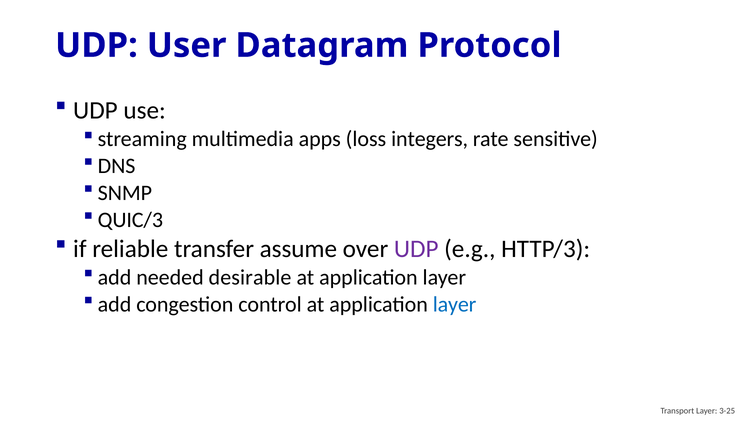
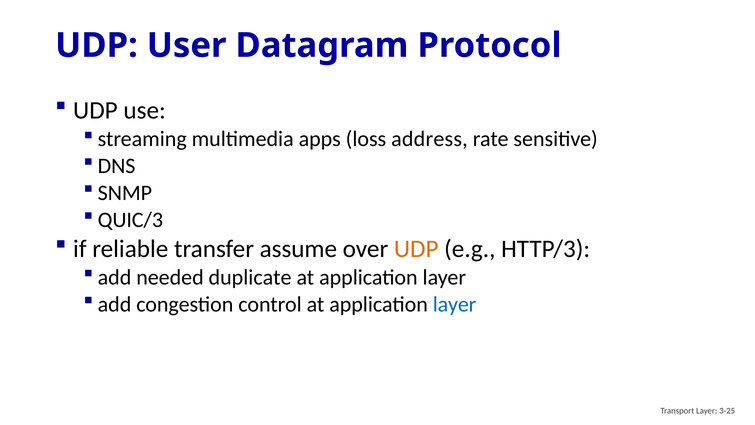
integers: integers -> address
UDP at (416, 249) colour: purple -> orange
desirable: desirable -> duplicate
